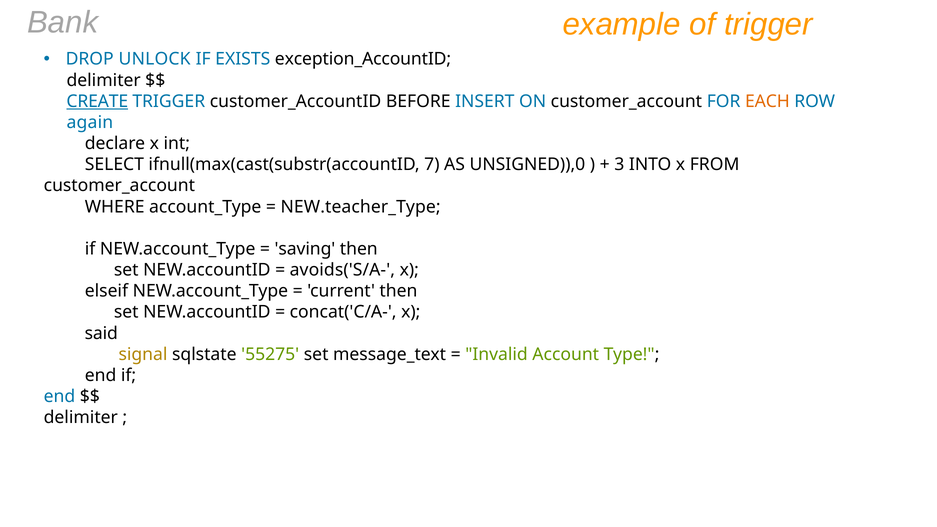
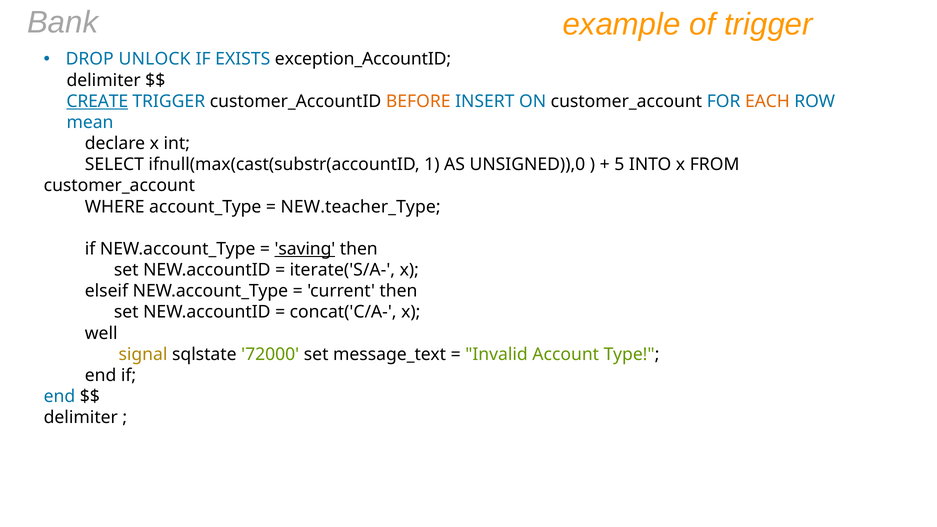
BEFORE colour: black -> orange
again: again -> mean
7: 7 -> 1
3: 3 -> 5
saving underline: none -> present
avoids('S/A-: avoids('S/A- -> iterate('S/A-
said: said -> well
55275: 55275 -> 72000
